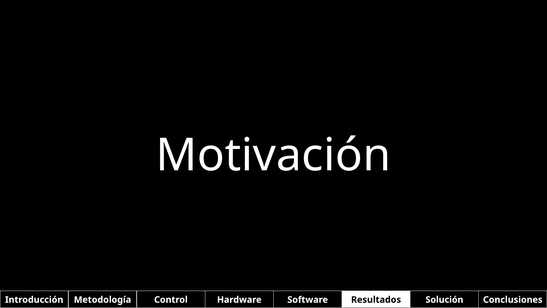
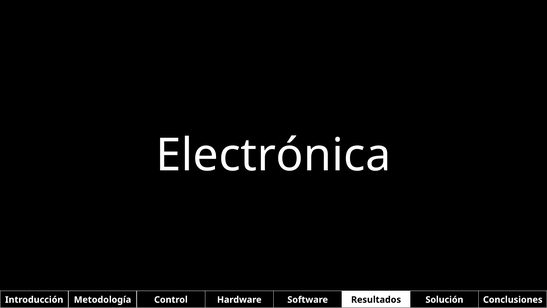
Motivación: Motivación -> Electrónica
